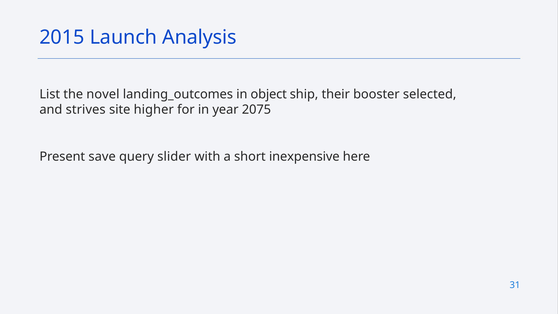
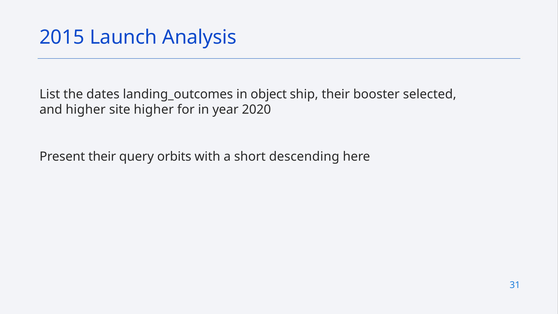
novel: novel -> dates
and strives: strives -> higher
2075: 2075 -> 2020
Present save: save -> their
slider: slider -> orbits
inexpensive: inexpensive -> descending
